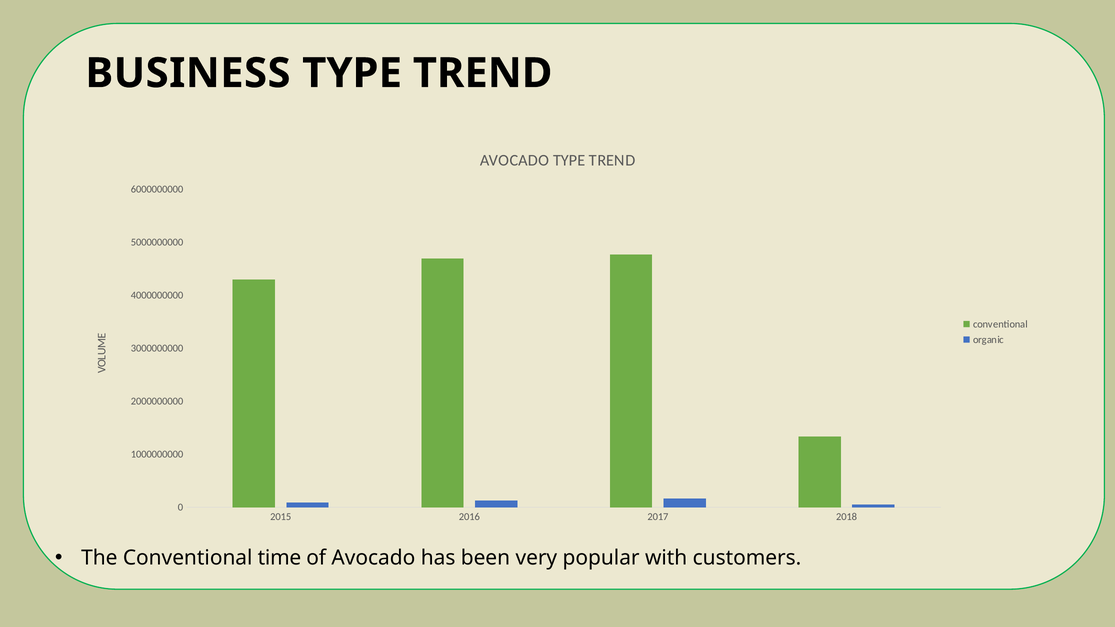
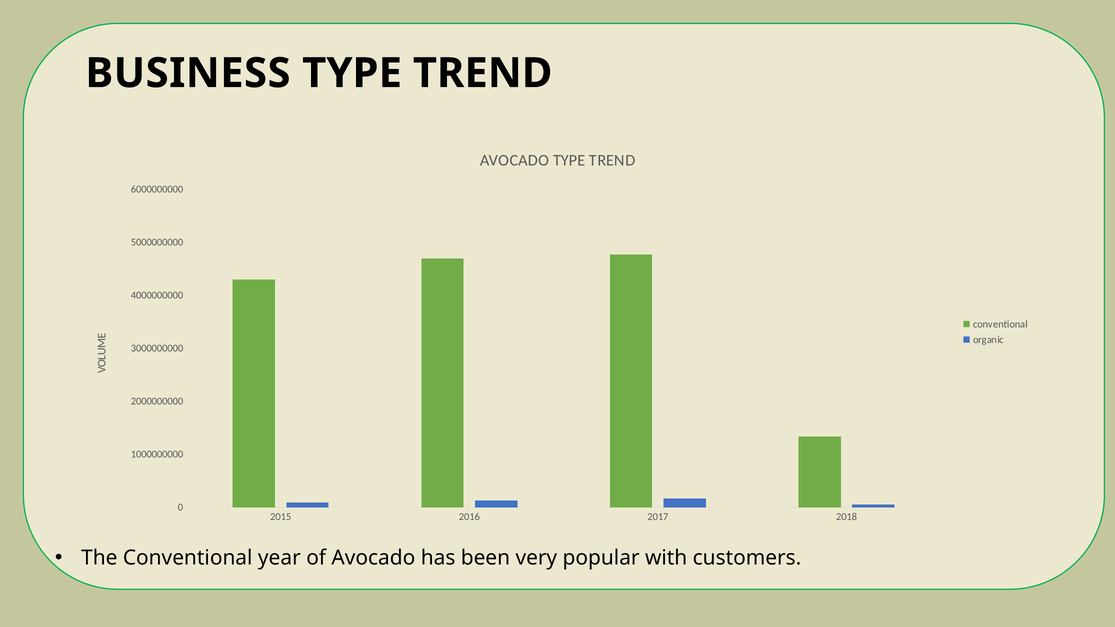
time: time -> year
